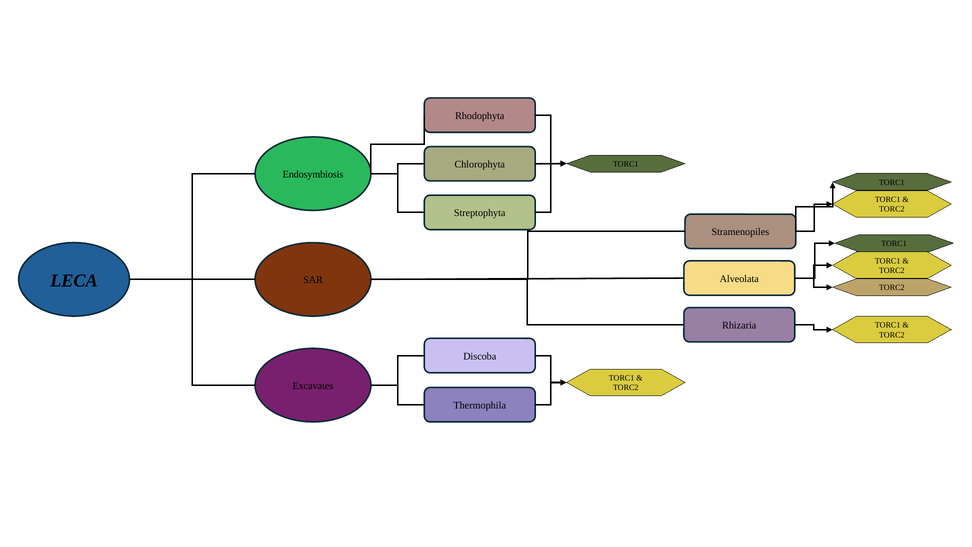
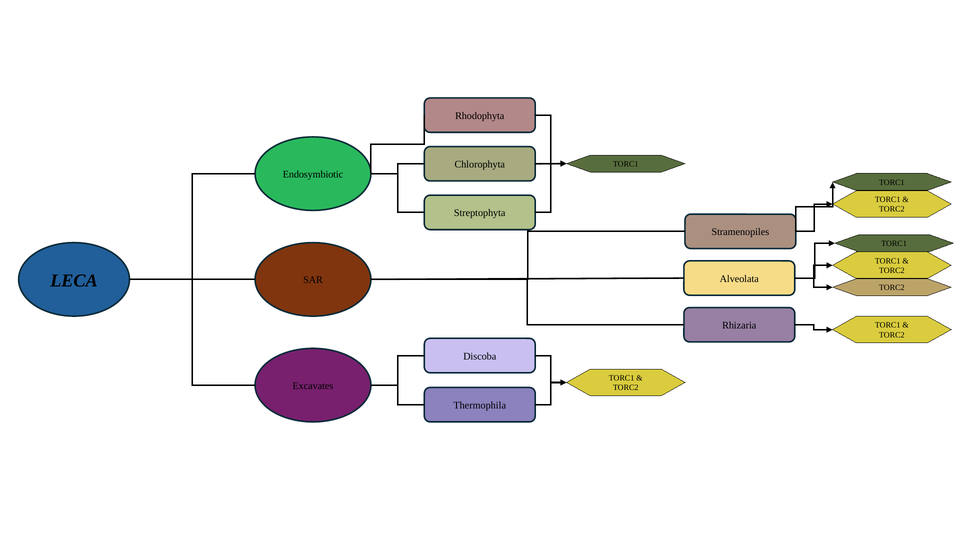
Endosymbiosis: Endosymbiosis -> Endosymbiotic
